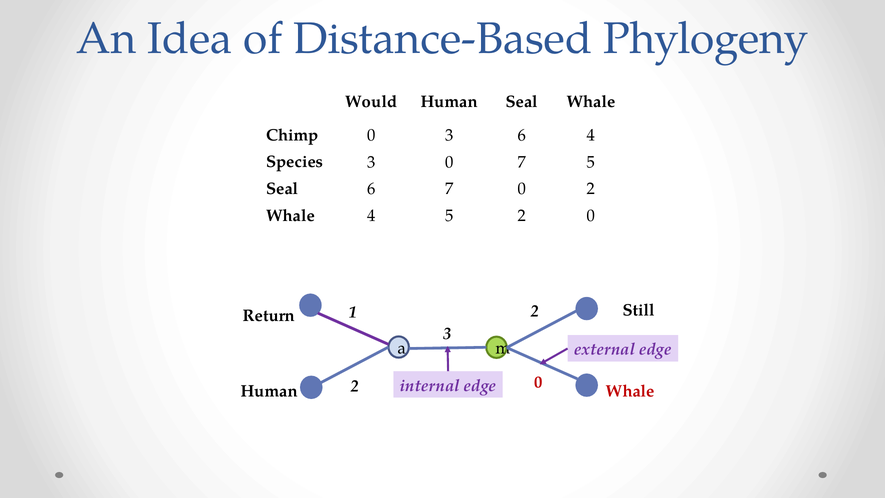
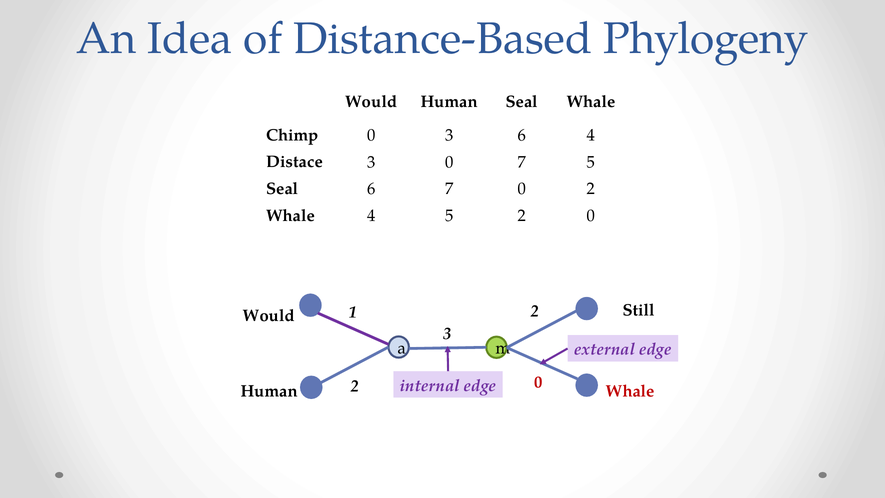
Species: Species -> Distace
Return at (269, 316): Return -> Would
